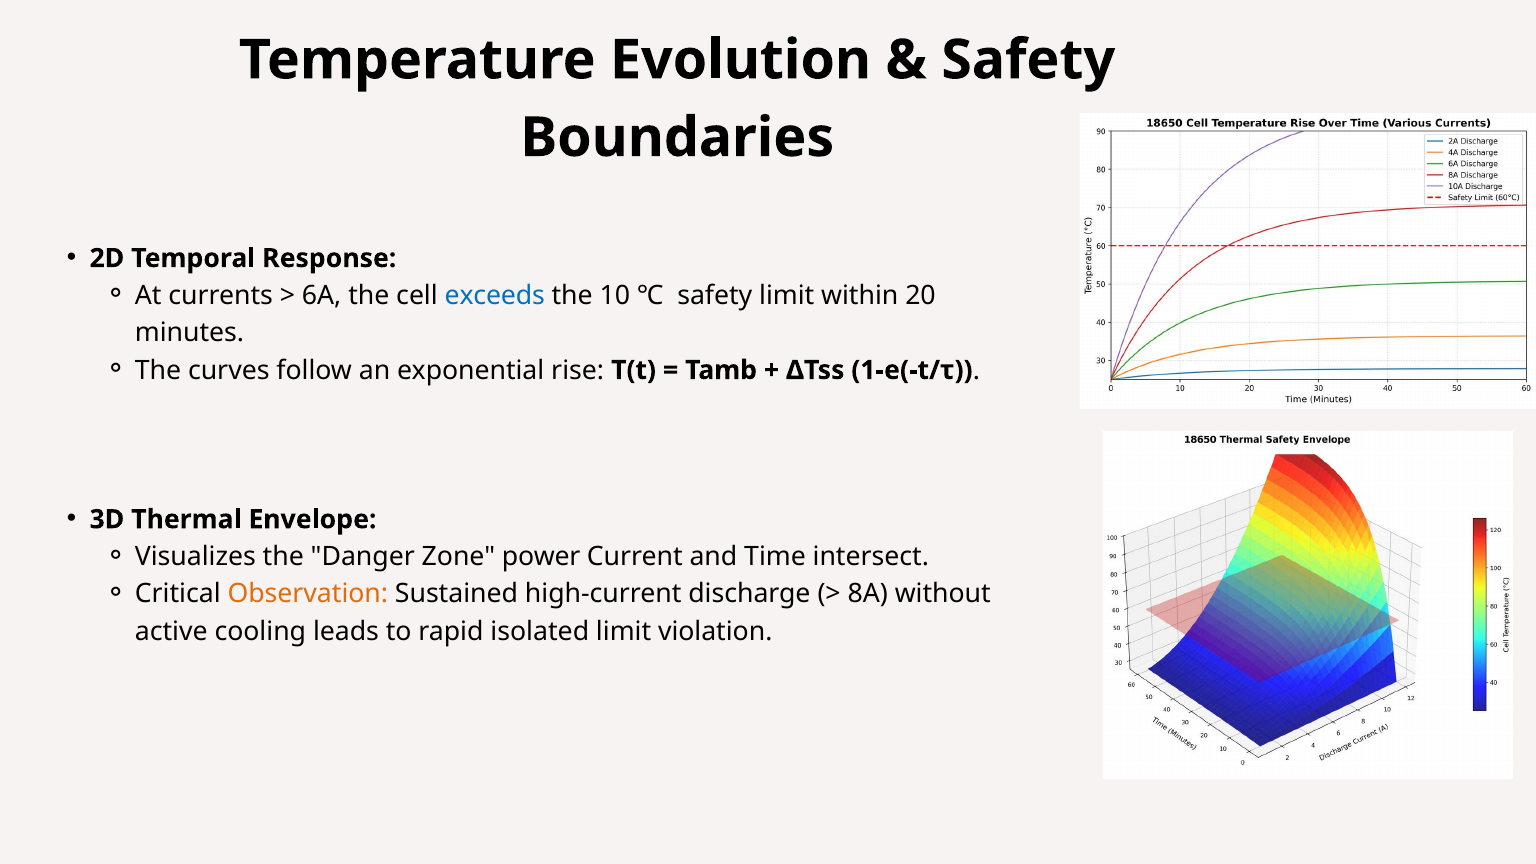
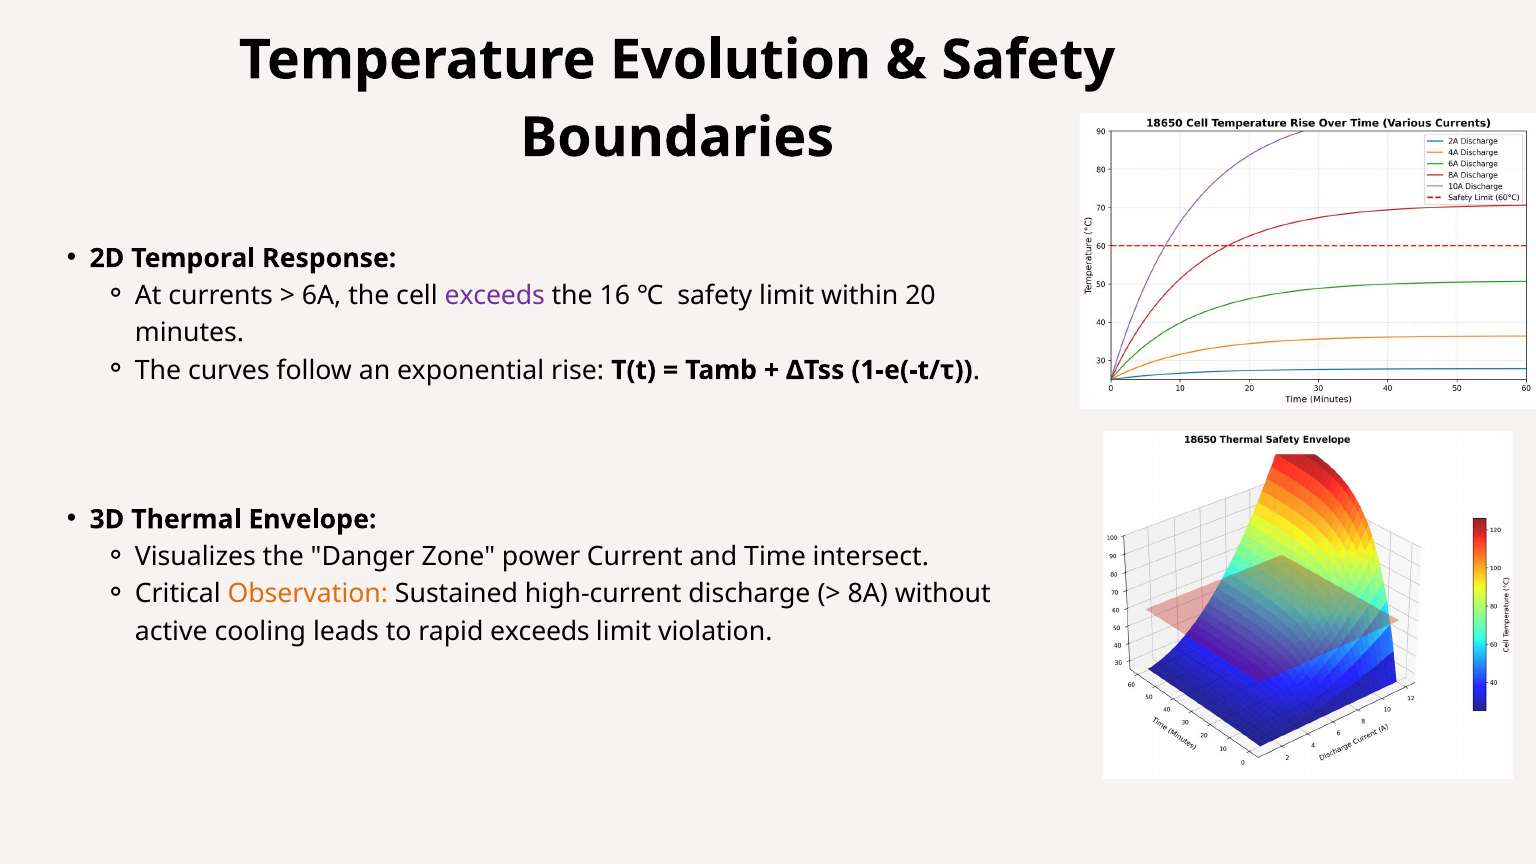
exceeds at (495, 296) colour: blue -> purple
10: 10 -> 16
rapid isolated: isolated -> exceeds
